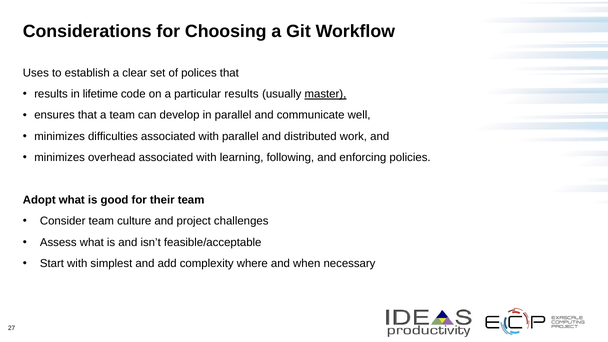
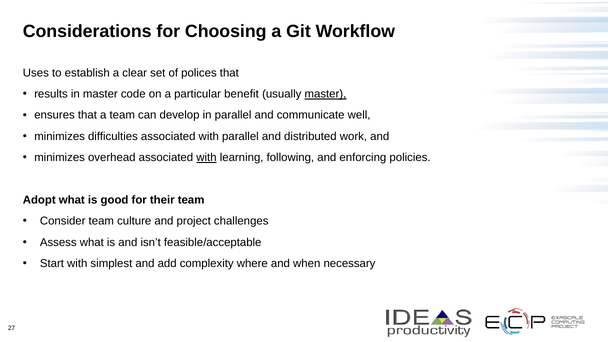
in lifetime: lifetime -> master
particular results: results -> benefit
with at (206, 158) underline: none -> present
